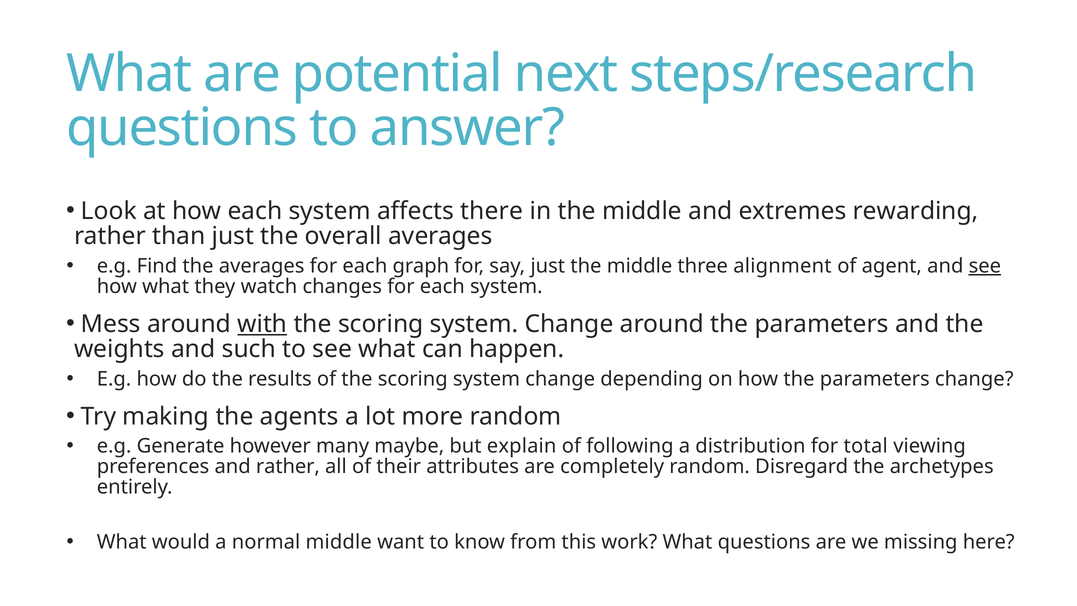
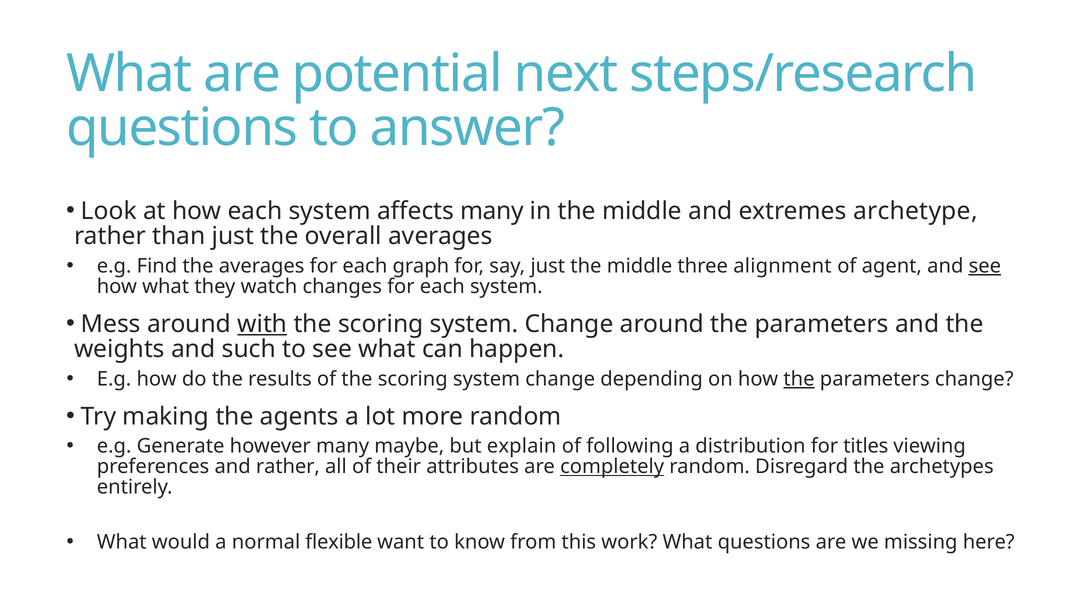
affects there: there -> many
rewarding: rewarding -> archetype
the at (799, 379) underline: none -> present
total: total -> titles
completely underline: none -> present
normal middle: middle -> flexible
